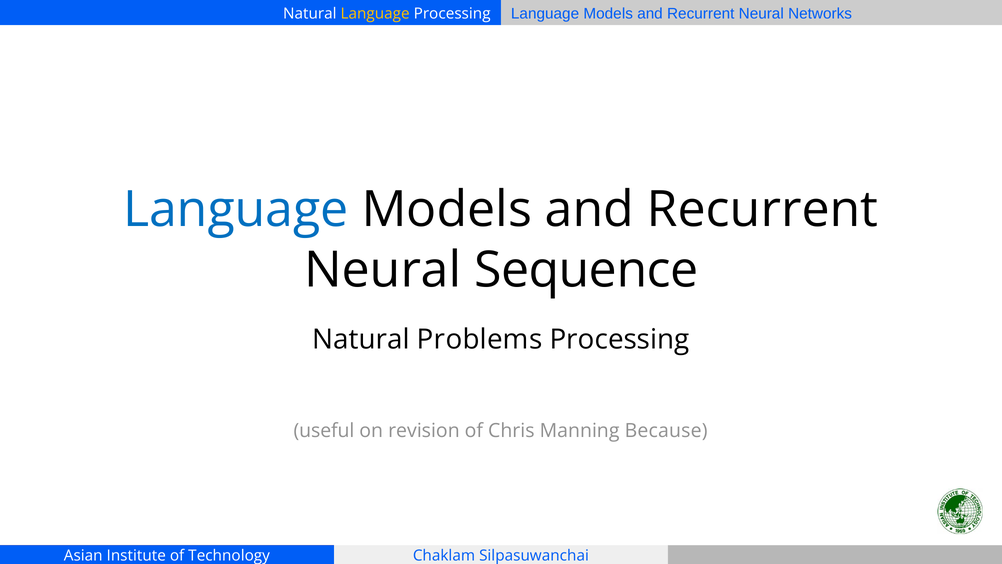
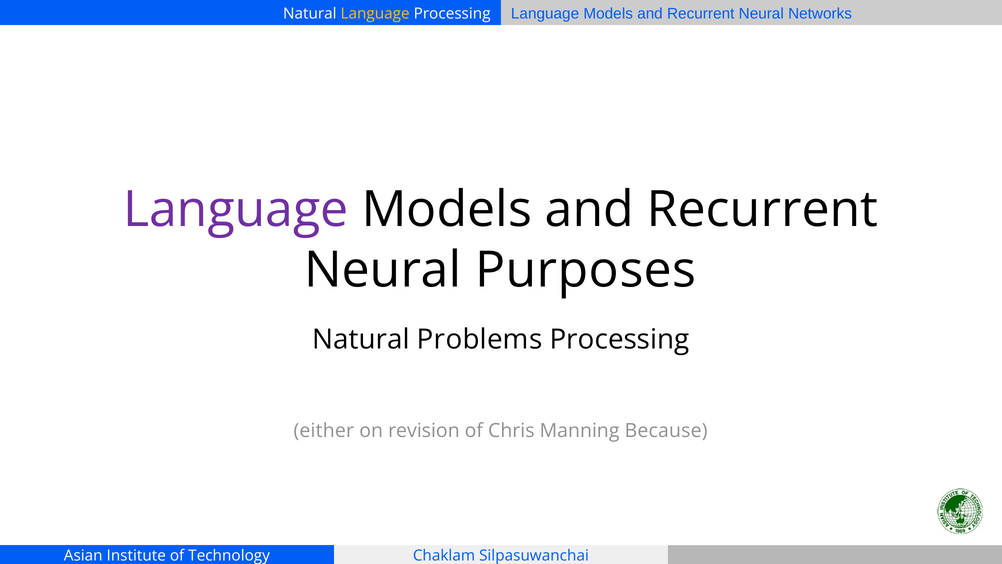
Language at (236, 210) colour: blue -> purple
Sequence: Sequence -> Purposes
useful: useful -> either
